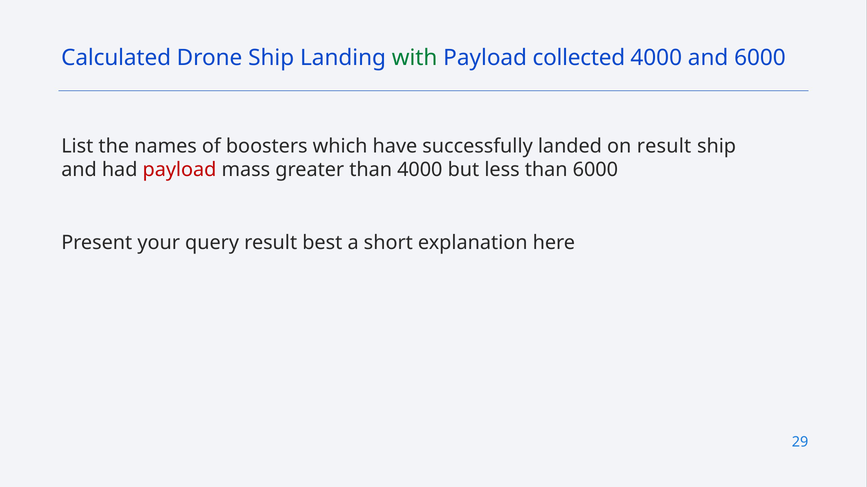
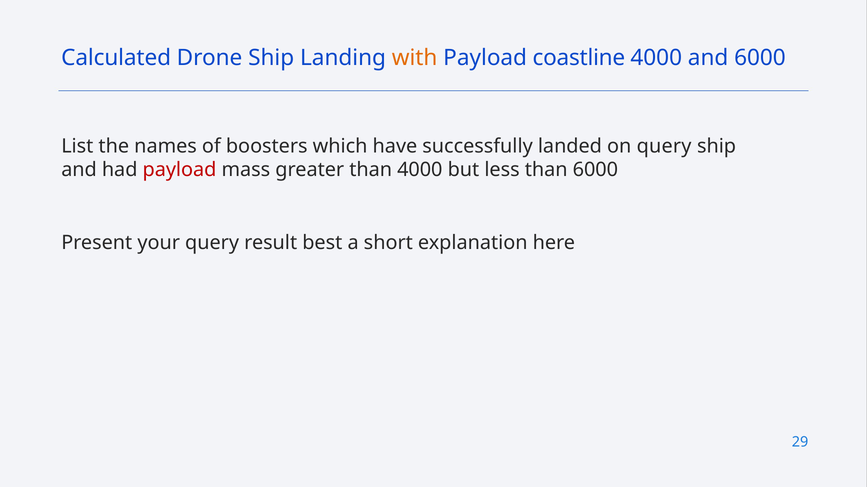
with colour: green -> orange
collected: collected -> coastline
on result: result -> query
